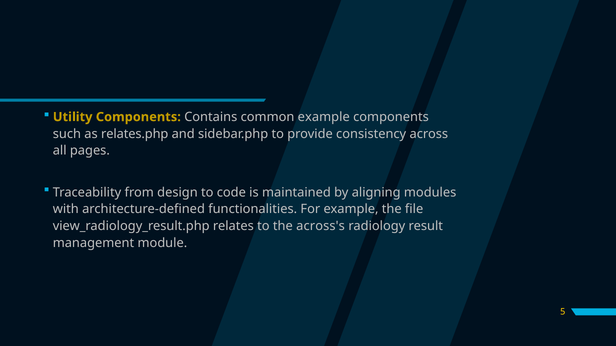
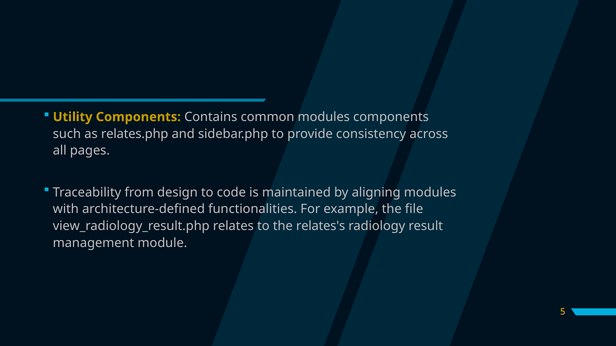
common example: example -> modules
across's: across's -> relates's
